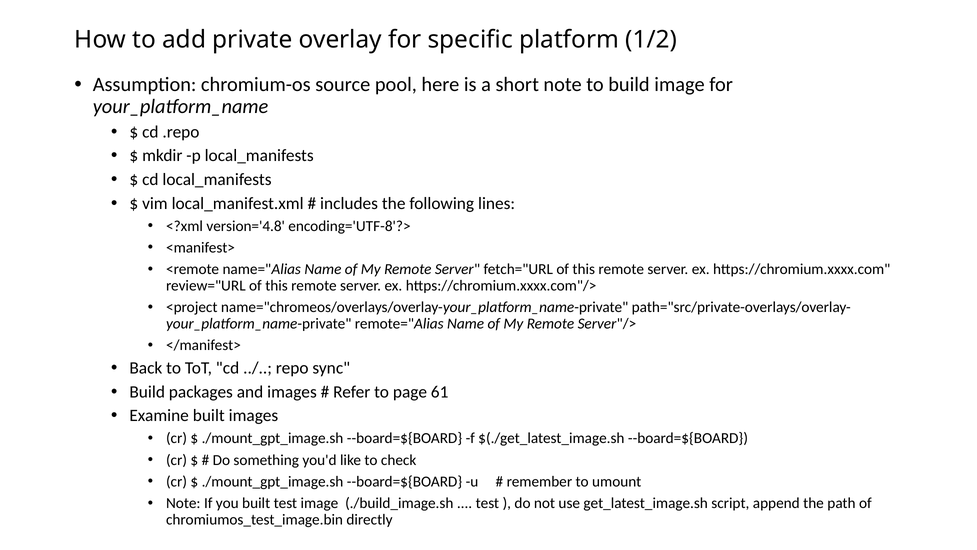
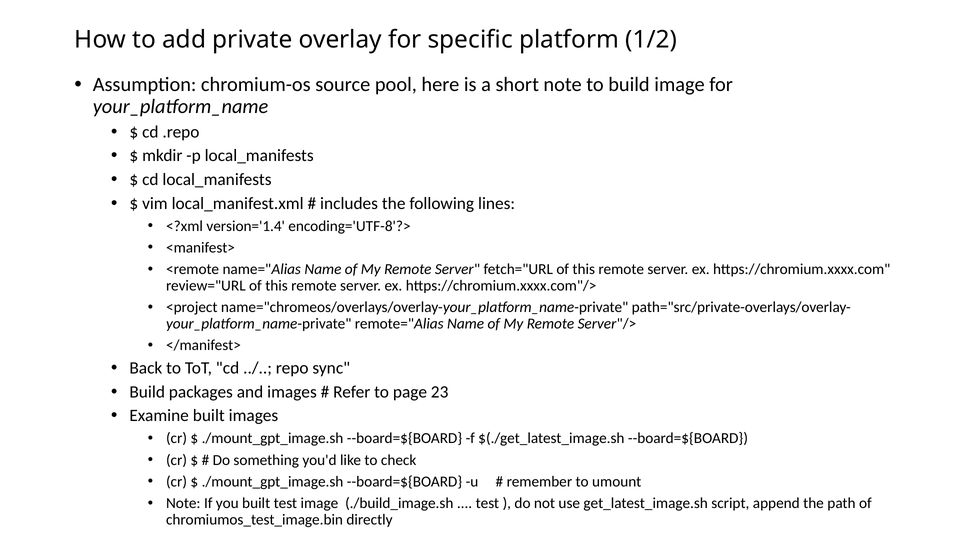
version='4.8: version='4.8 -> version='1.4
61: 61 -> 23
